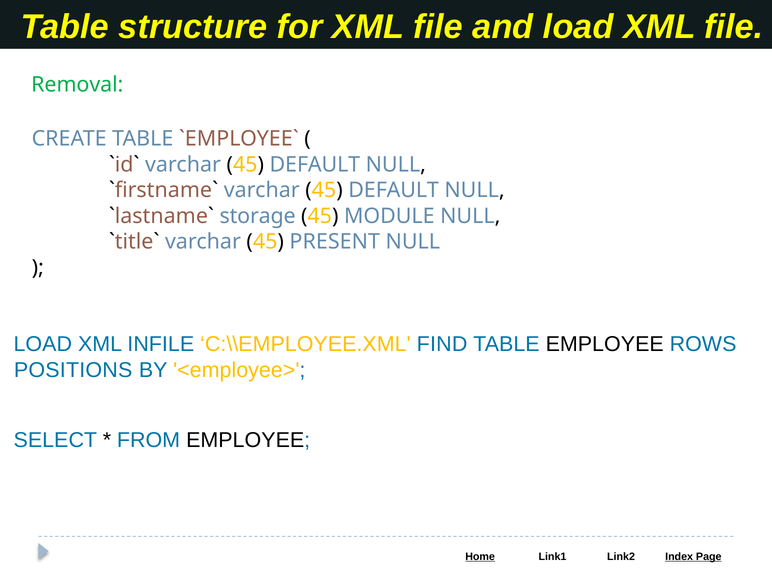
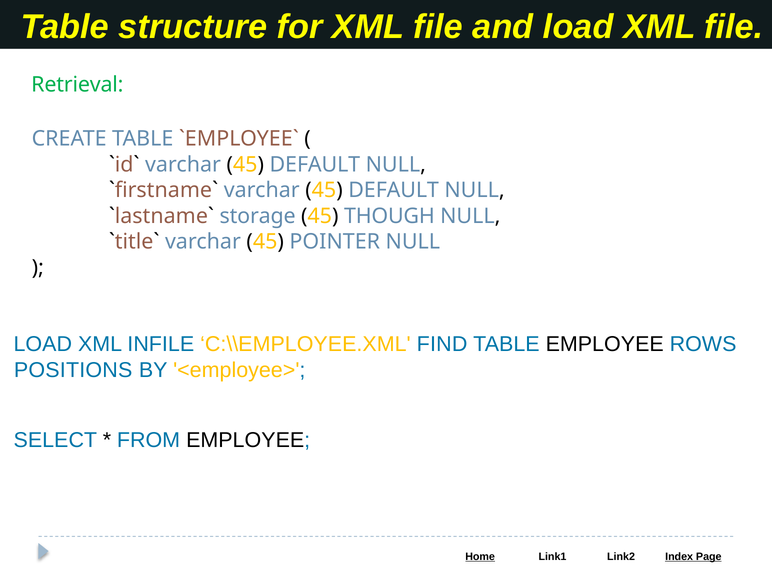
Removal: Removal -> Retrieval
MODULE: MODULE -> THOUGH
PRESENT: PRESENT -> POINTER
